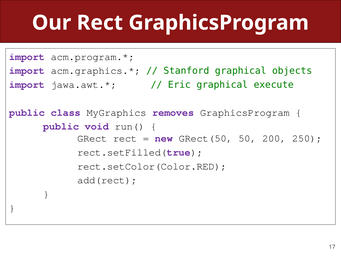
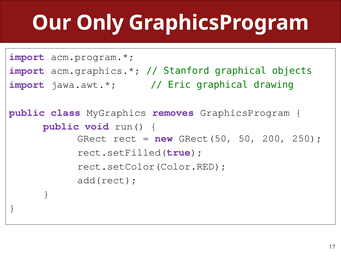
Our Rect: Rect -> Only
execute: execute -> drawing
